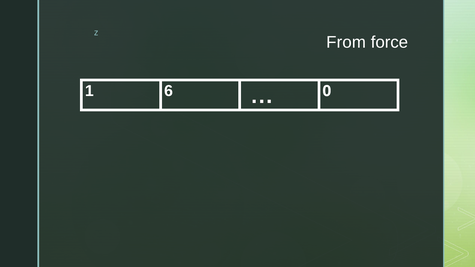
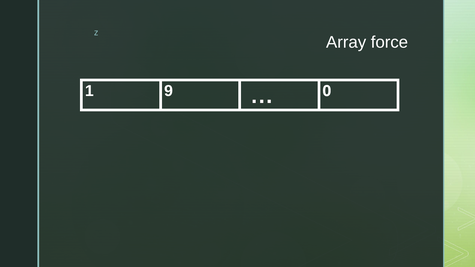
From: From -> Array
6: 6 -> 9
